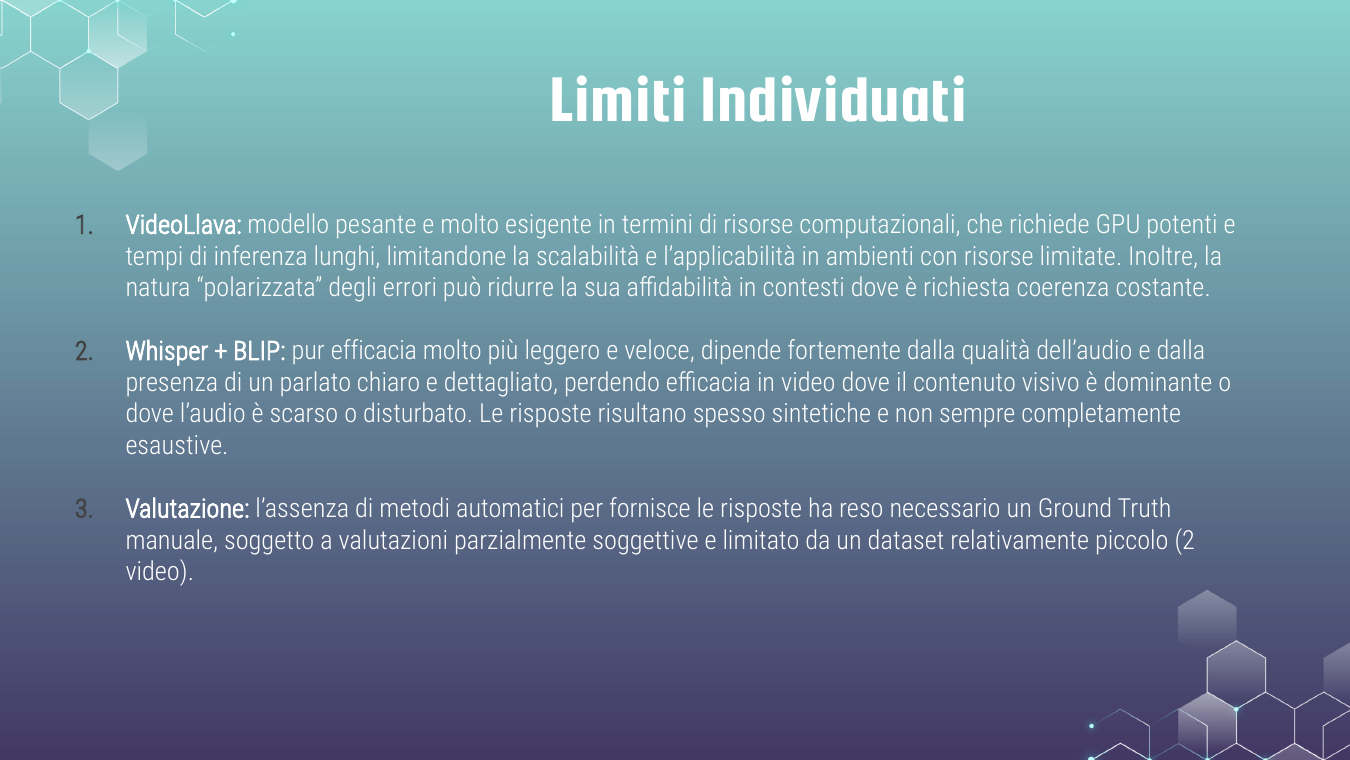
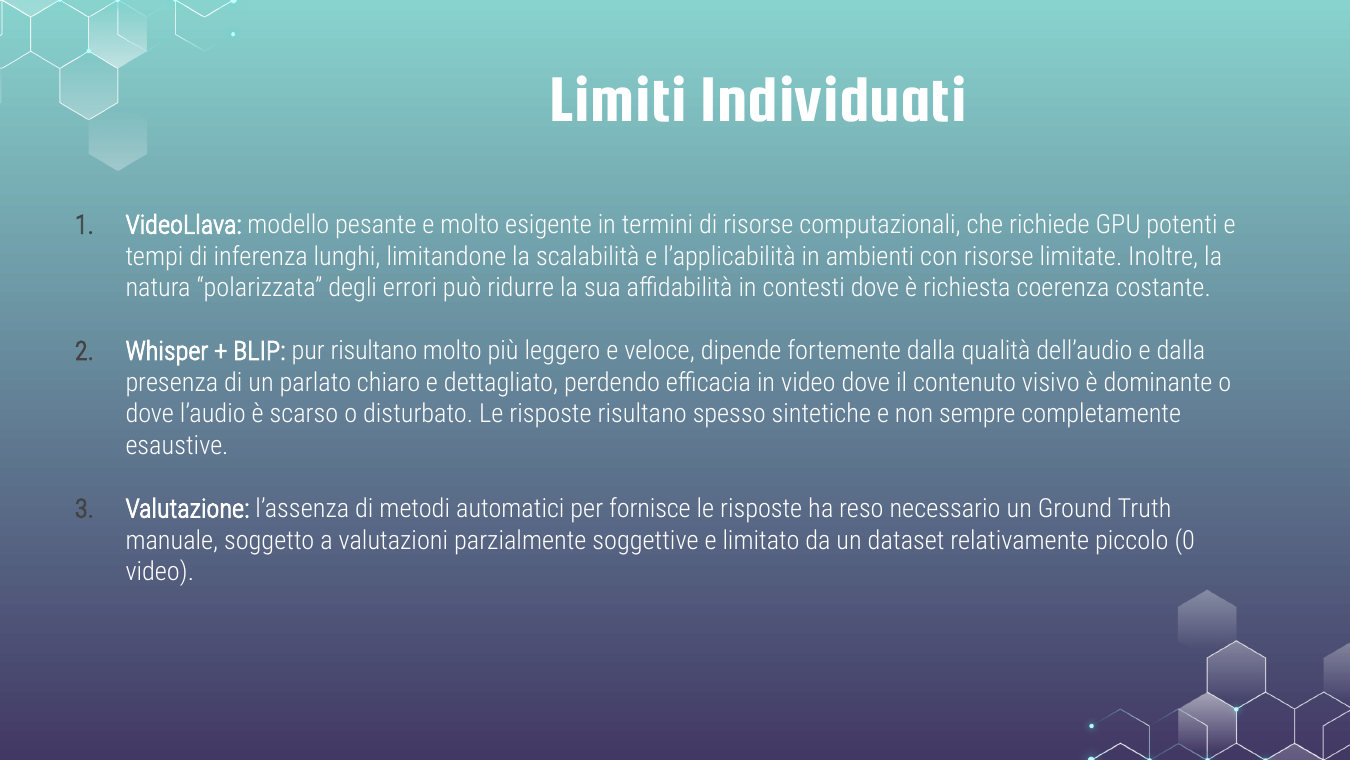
pur efficacia: efficacia -> risultano
piccolo 2: 2 -> 0
